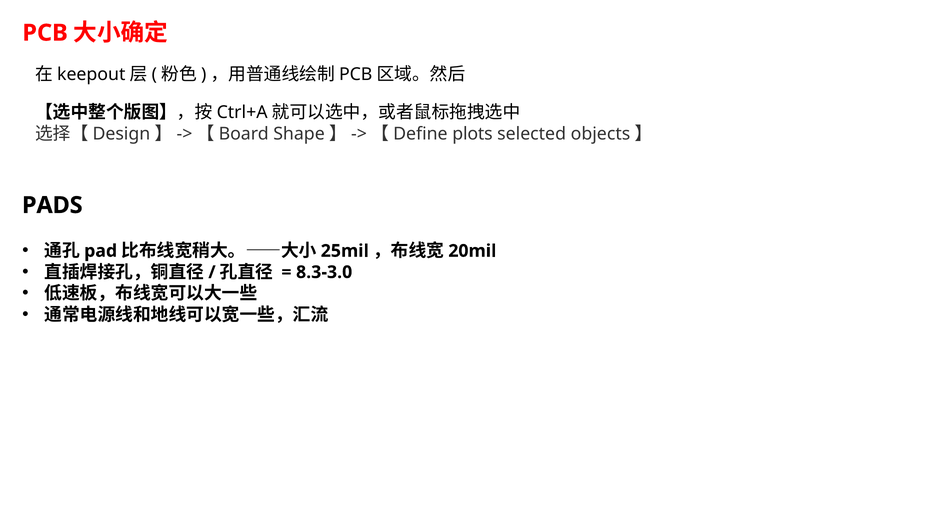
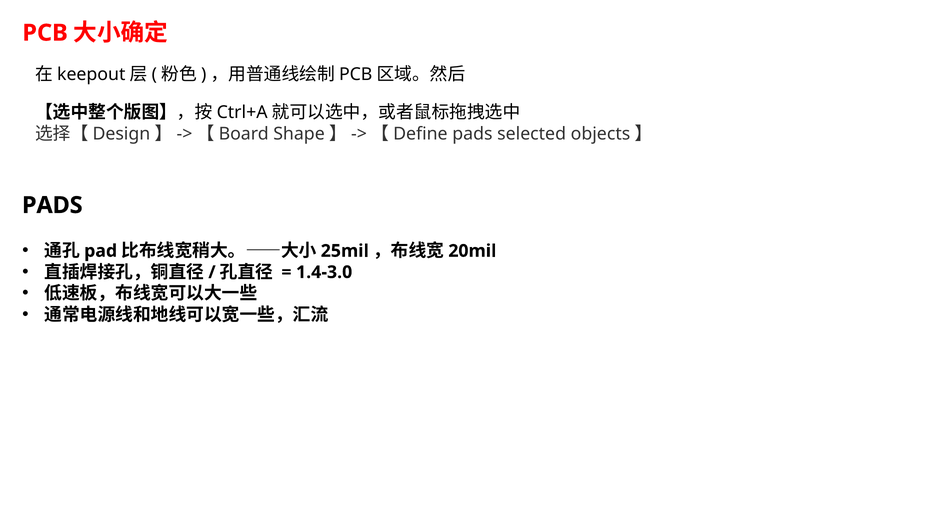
Shape】->【Define plots: plots -> pads
8.3-3.0: 8.3-3.0 -> 1.4-3.0
